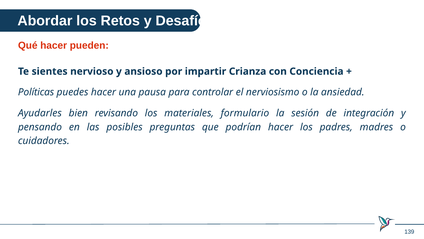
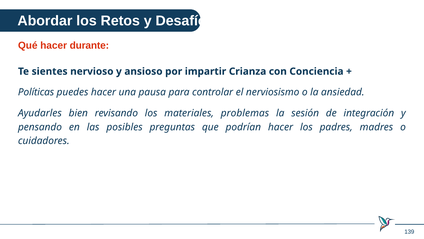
pueden: pueden -> durante
formulario: formulario -> problemas
